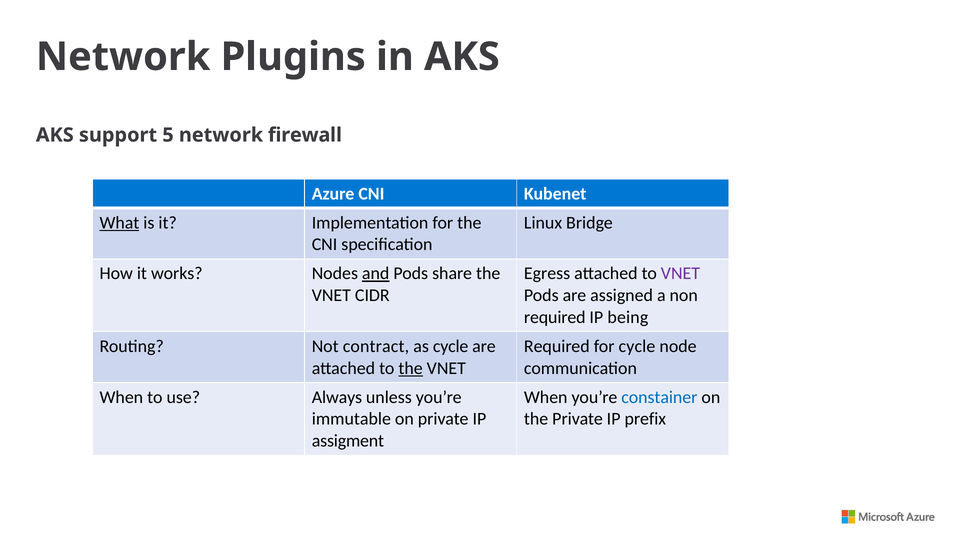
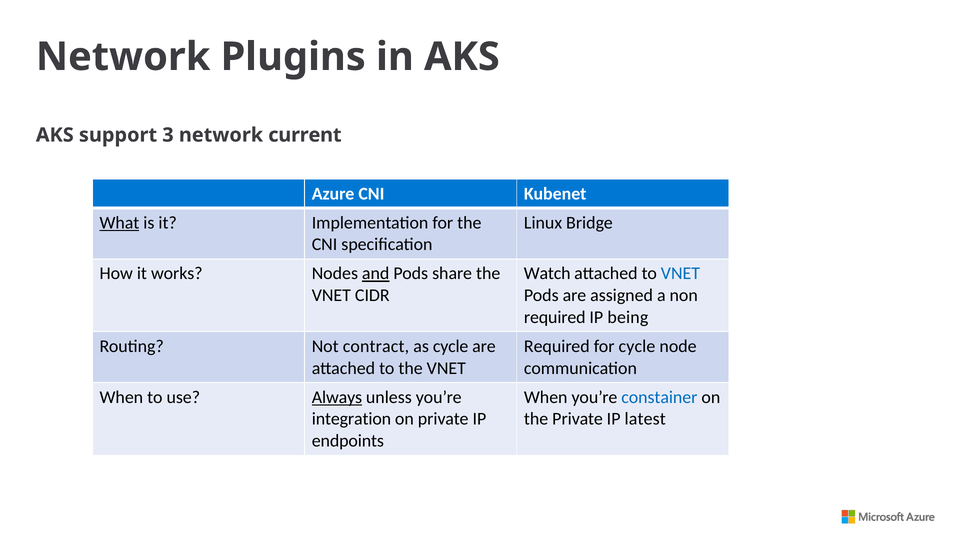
5: 5 -> 3
firewall: firewall -> current
Egress: Egress -> Watch
VNET at (680, 274) colour: purple -> blue
the at (411, 368) underline: present -> none
Always underline: none -> present
immutable: immutable -> integration
prefix: prefix -> latest
assigment: assigment -> endpoints
